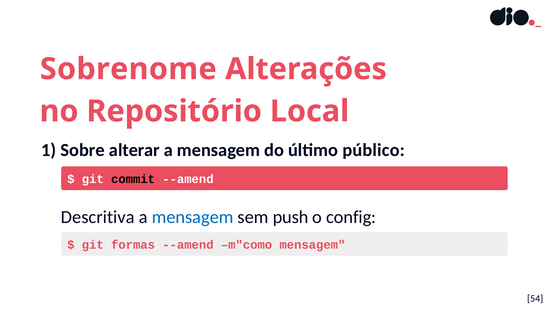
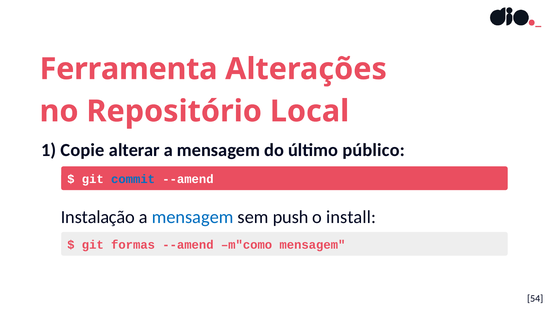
Sobrenome: Sobrenome -> Ferramenta
Sobre: Sobre -> Copie
commit colour: black -> blue
Descritiva: Descritiva -> Instalação
config: config -> install
